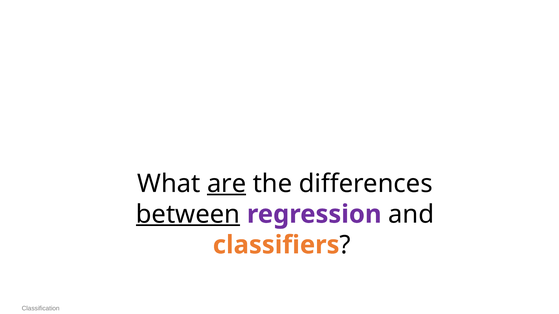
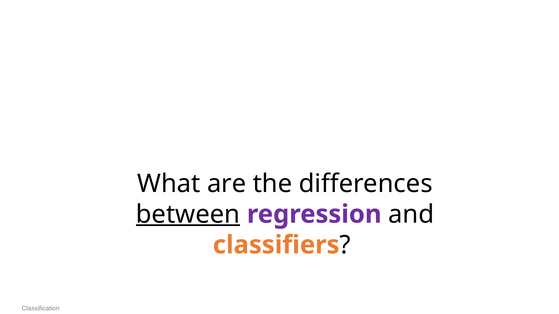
are underline: present -> none
